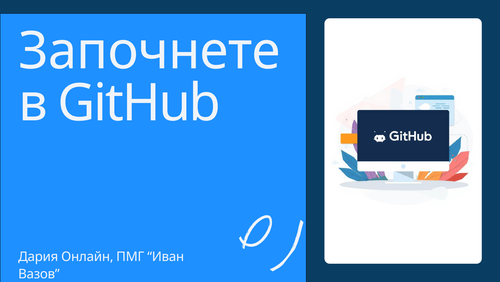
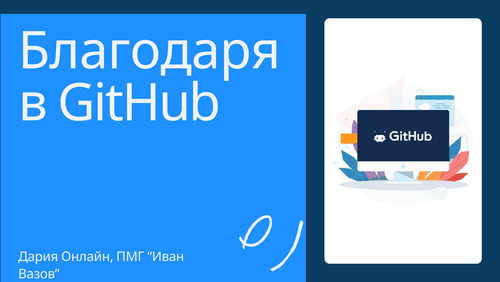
Започнете: Започнете -> Благодаря
